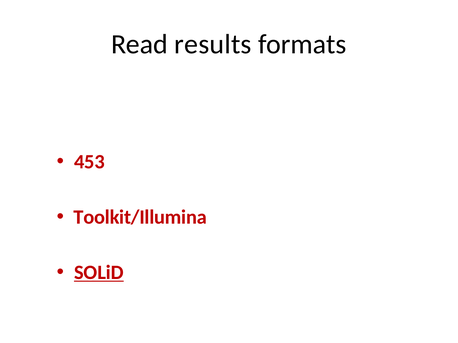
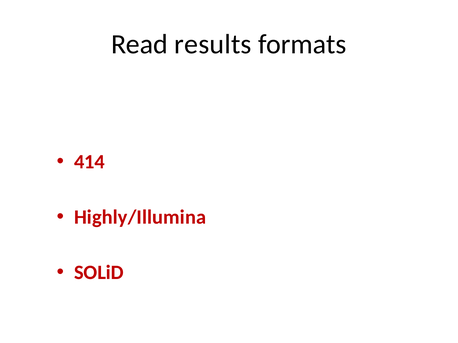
453: 453 -> 414
Toolkit/Illumina: Toolkit/Illumina -> Highly/Illumina
SOLiD underline: present -> none
